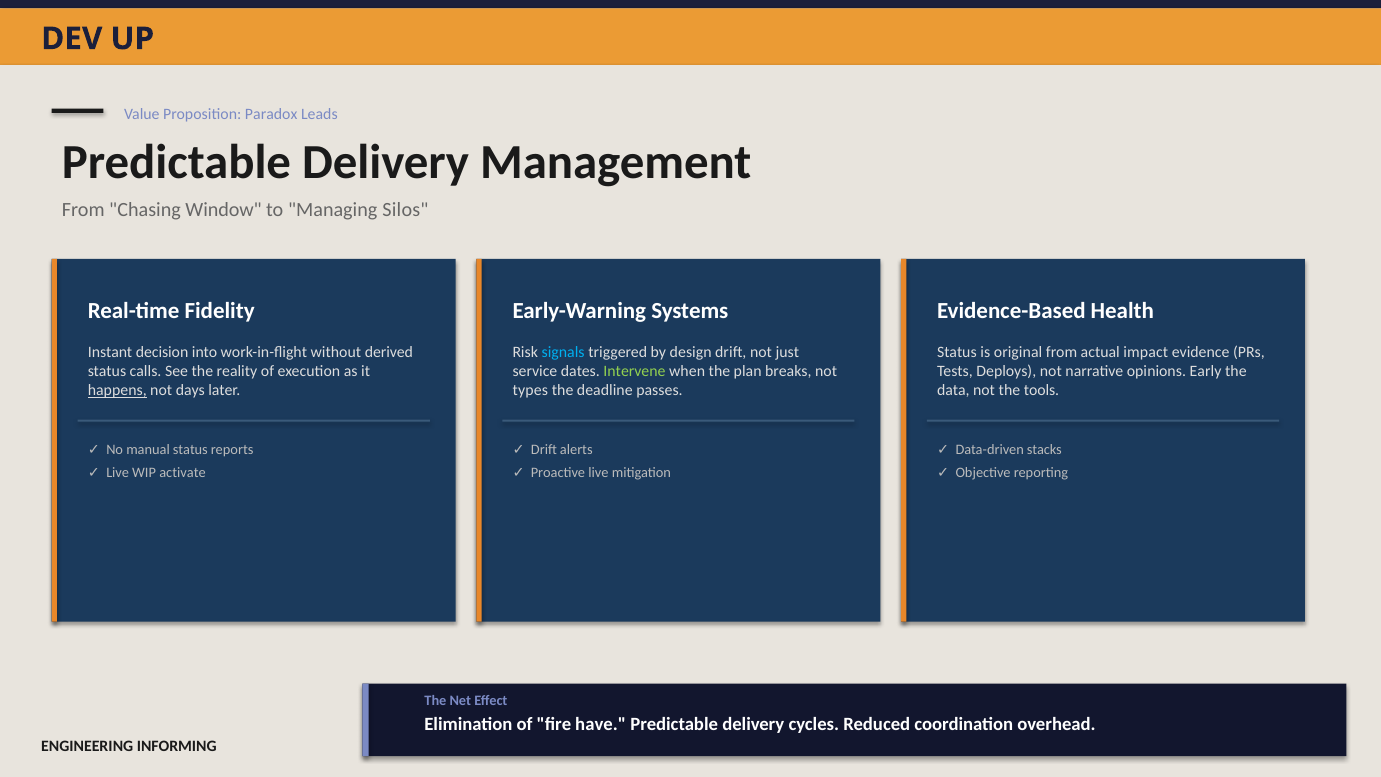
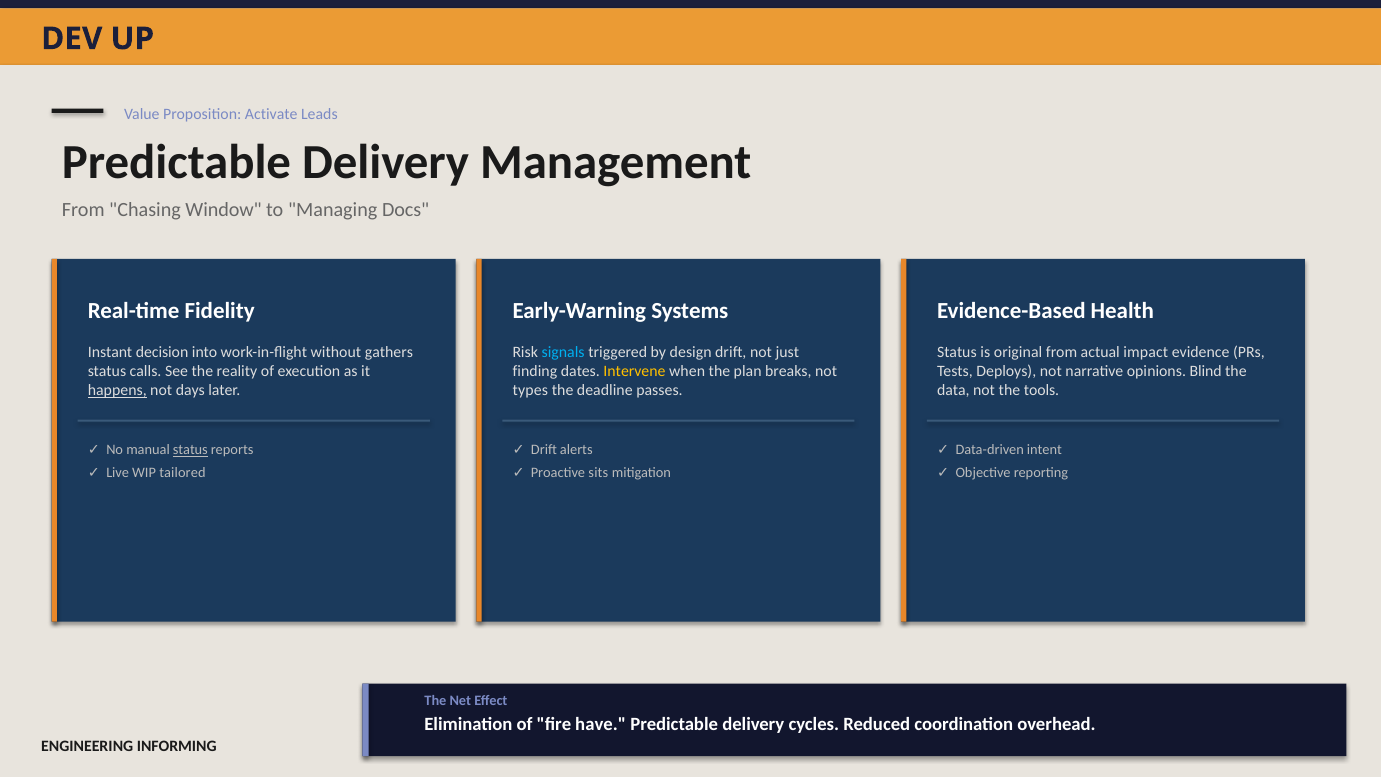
Paradox: Paradox -> Activate
Silos: Silos -> Docs
derived: derived -> gathers
service: service -> finding
Intervene colour: light green -> yellow
Early: Early -> Blind
status at (190, 450) underline: none -> present
stacks: stacks -> intent
activate: activate -> tailored
Proactive live: live -> sits
